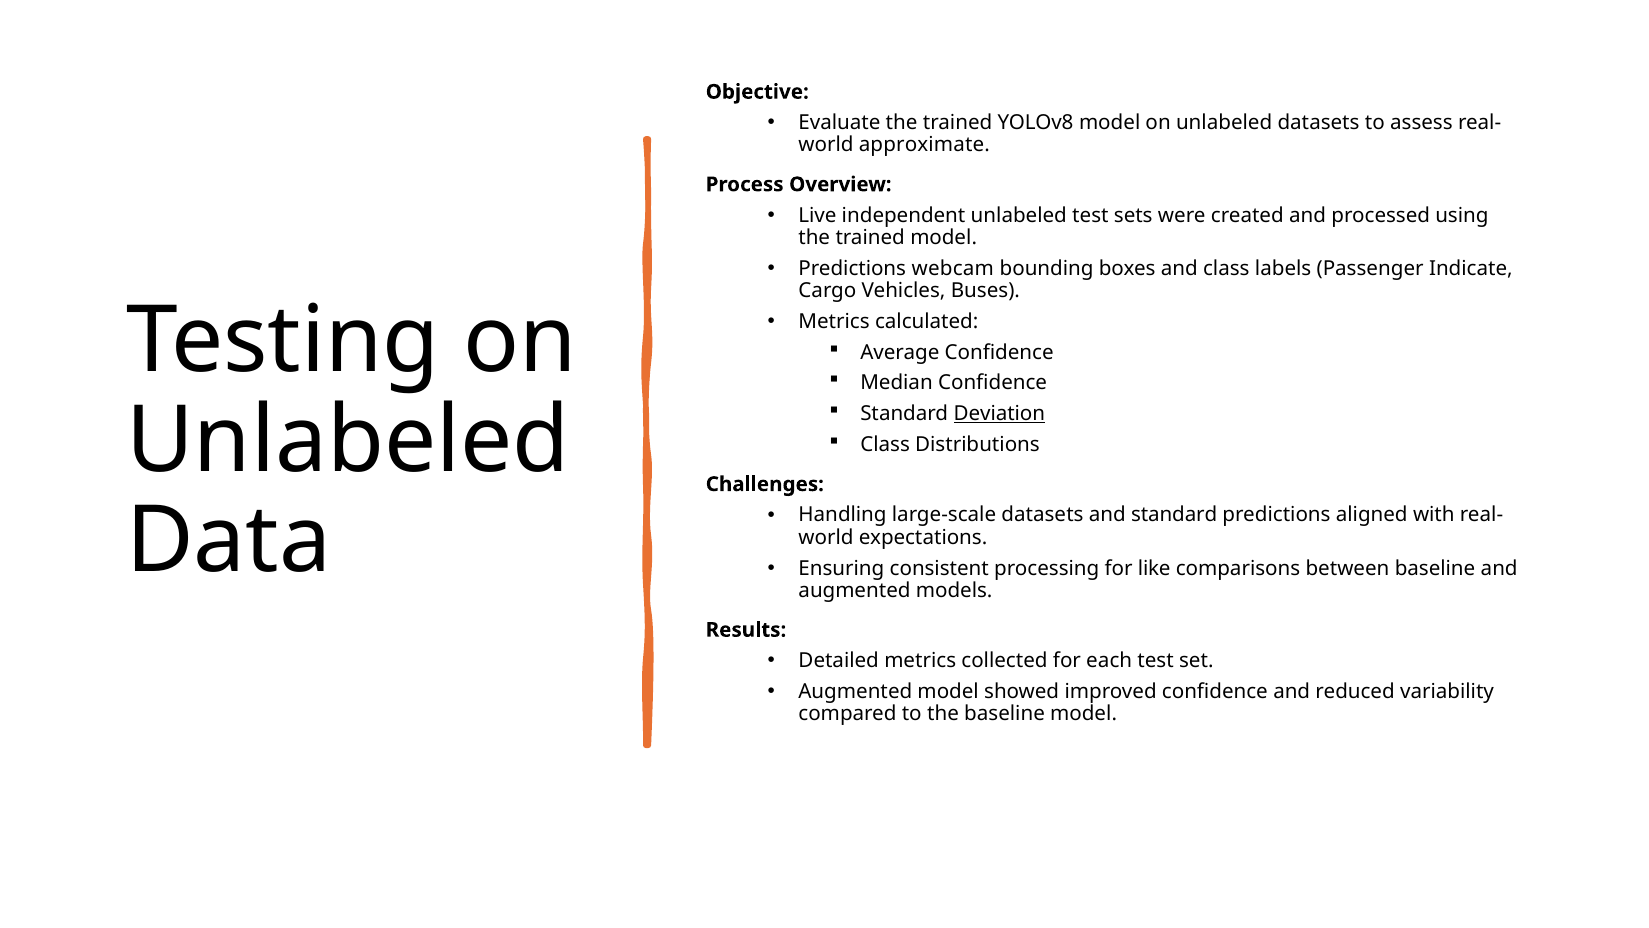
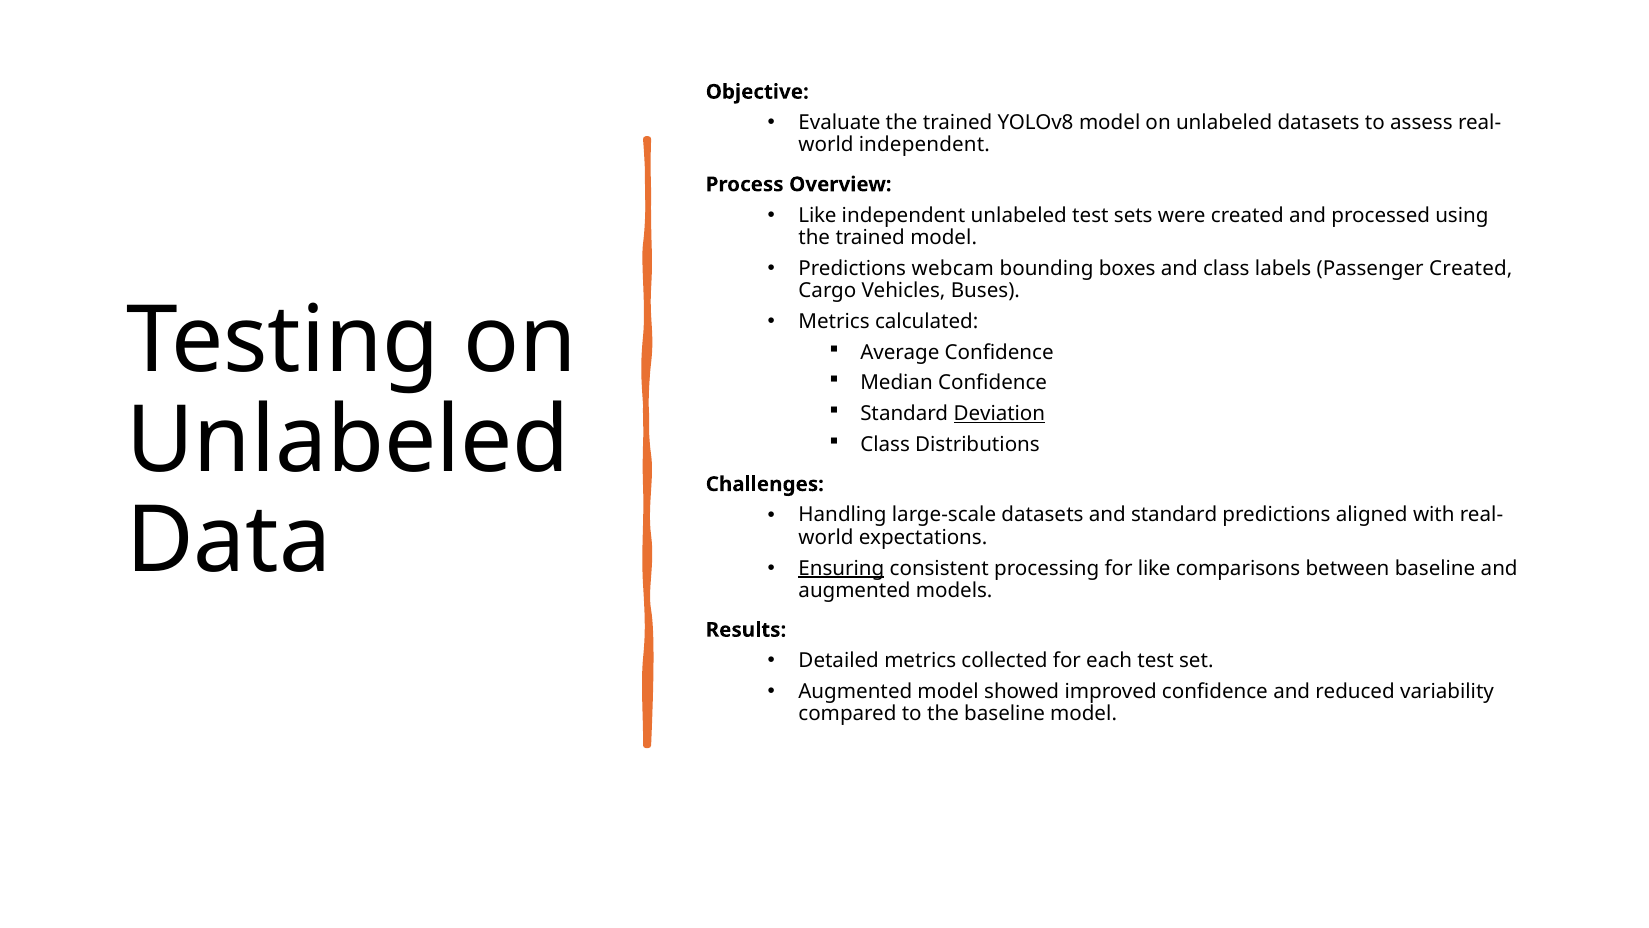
approximate at (924, 145): approximate -> independent
Live at (817, 215): Live -> Like
Passenger Indicate: Indicate -> Created
Ensuring underline: none -> present
